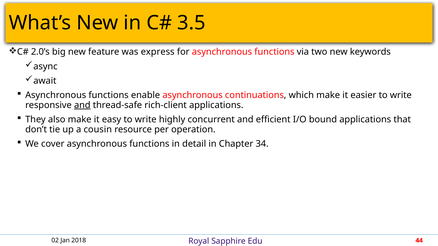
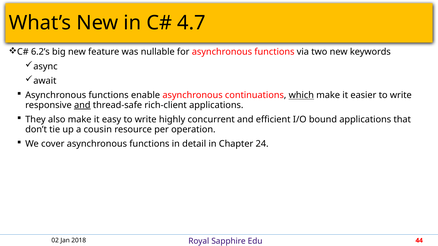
3.5: 3.5 -> 4.7
2.0’s: 2.0’s -> 6.2’s
express: express -> nullable
which underline: none -> present
34: 34 -> 24
